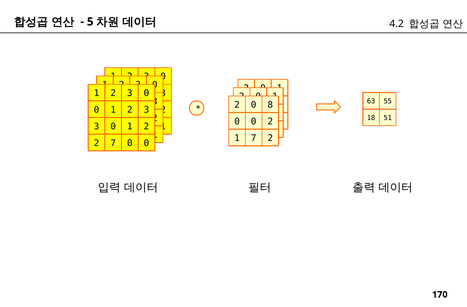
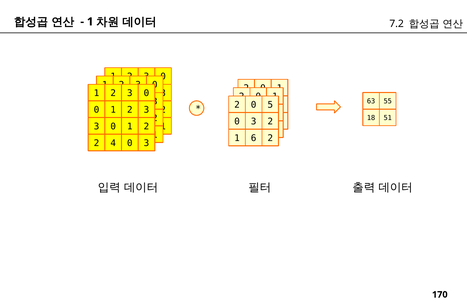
5 at (90, 22): 5 -> 1
4.2: 4.2 -> 7.2
8: 8 -> 5
0 at (254, 121): 0 -> 3
1 7: 7 -> 6
2 7: 7 -> 4
0 at (146, 143): 0 -> 3
